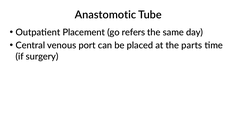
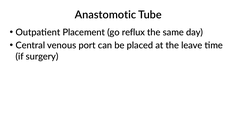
refers: refers -> reflux
parts: parts -> leave
